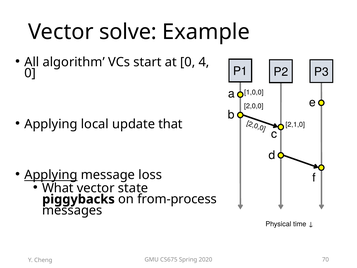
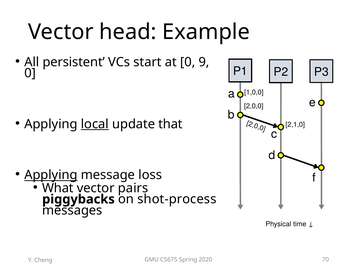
solve: solve -> head
algorithm: algorithm -> persistent
4: 4 -> 9
local underline: none -> present
state: state -> pairs
from-process: from-process -> shot-process
